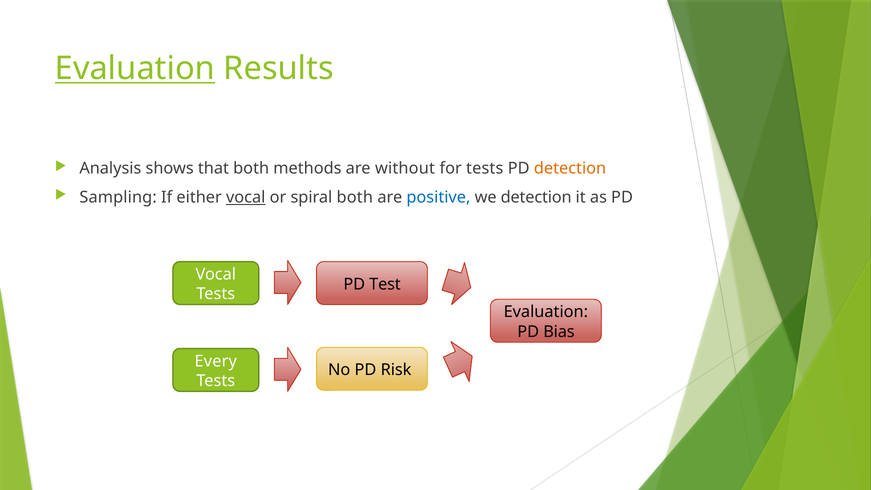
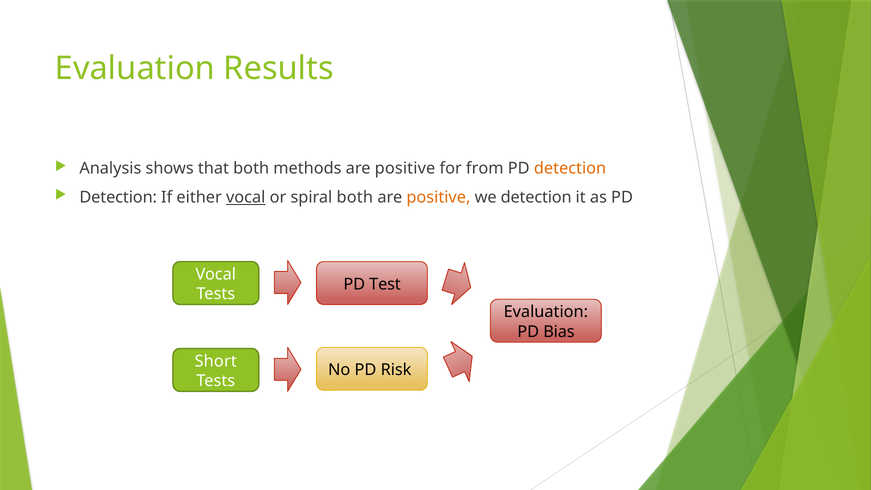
Evaluation at (135, 69) underline: present -> none
methods are without: without -> positive
for tests: tests -> from
Sampling at (118, 197): Sampling -> Detection
positive at (438, 197) colour: blue -> orange
Every: Every -> Short
